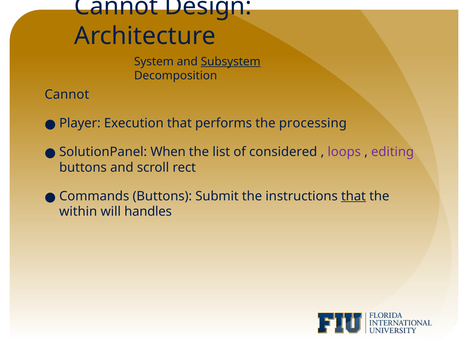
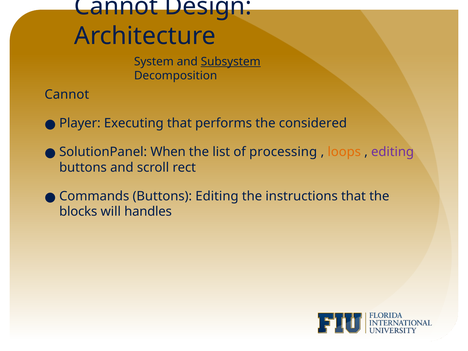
Execution: Execution -> Executing
processing: processing -> considered
considered: considered -> processing
loops colour: purple -> orange
Buttons Submit: Submit -> Editing
that at (353, 196) underline: present -> none
within: within -> blocks
